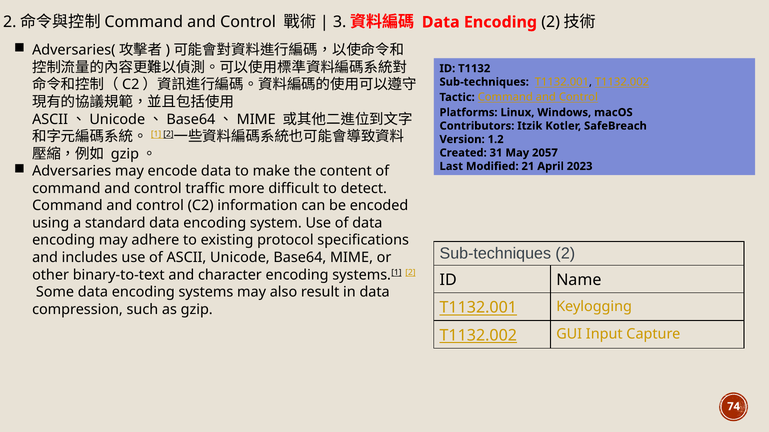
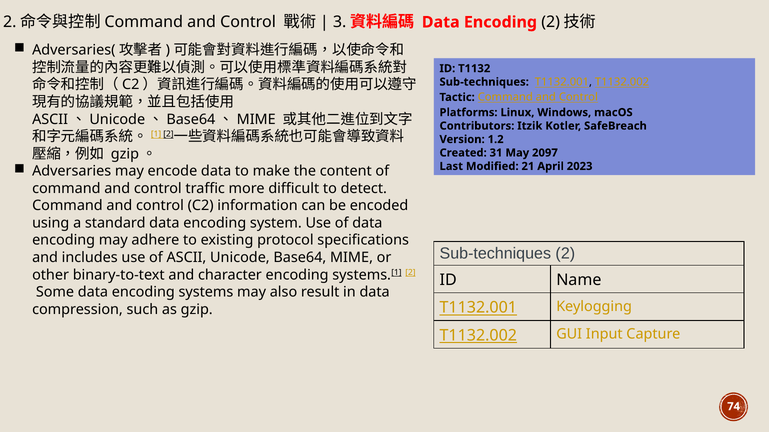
2057: 2057 -> 2097
